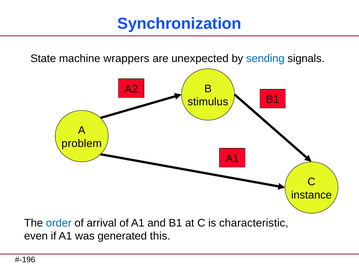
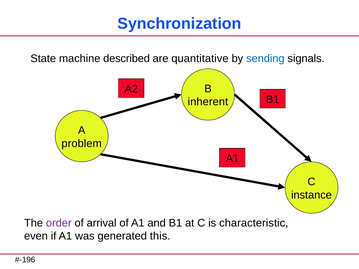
wrappers: wrappers -> described
unexpected: unexpected -> quantitative
stimulus: stimulus -> inherent
order colour: blue -> purple
